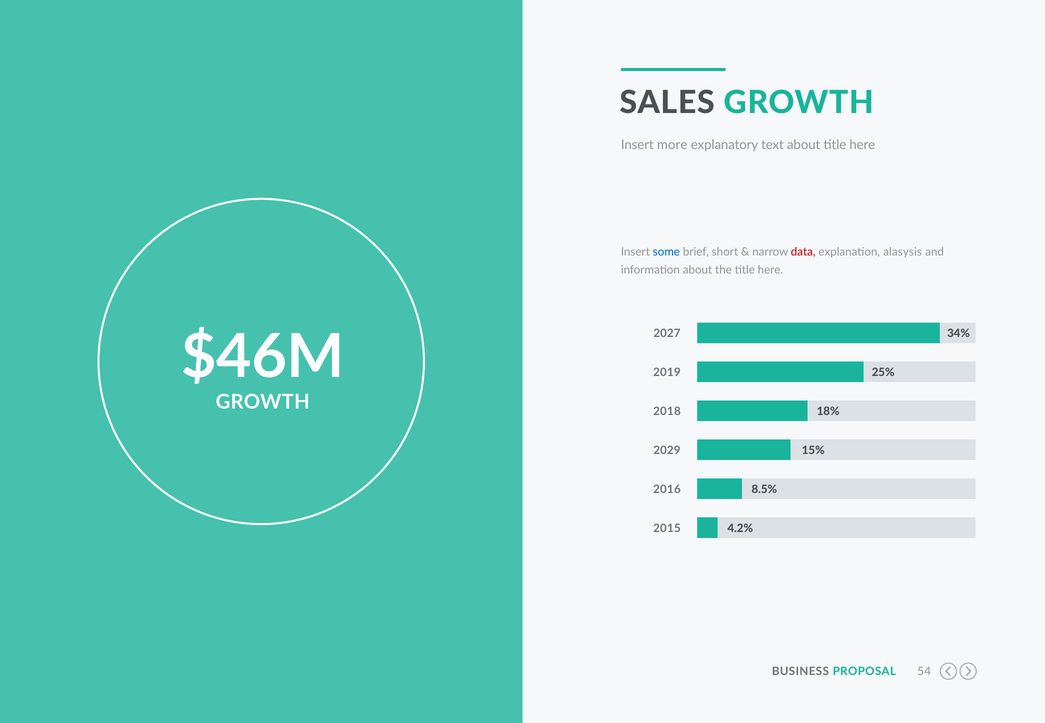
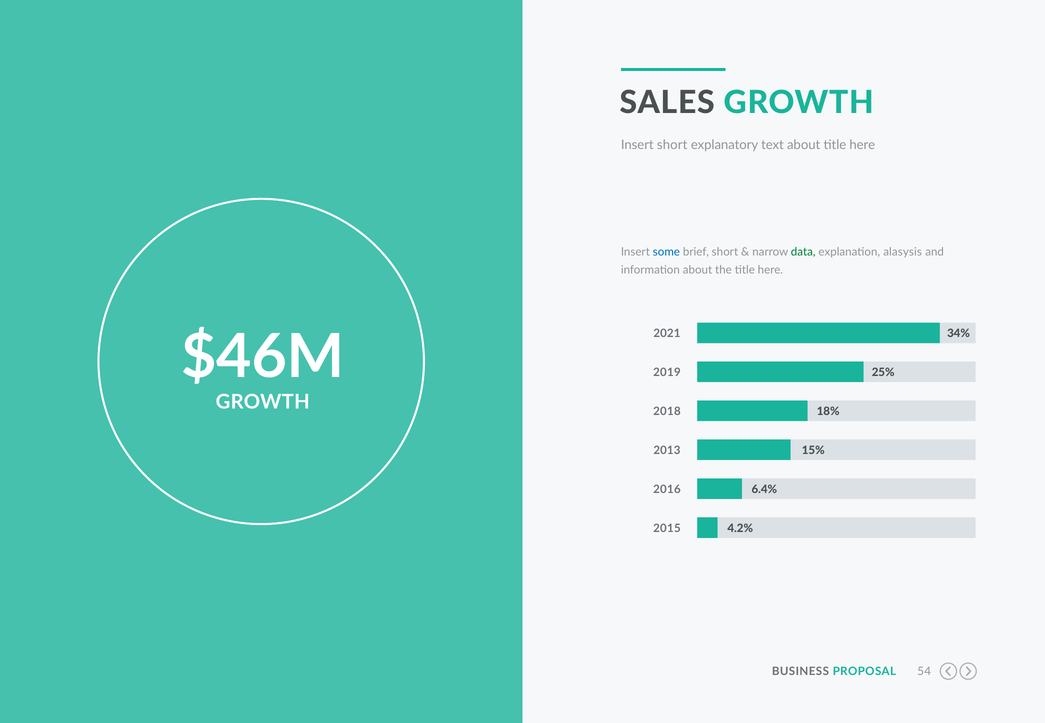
Insert more: more -> short
data colour: red -> green
2027: 2027 -> 2021
2029: 2029 -> 2013
8.5%: 8.5% -> 6.4%
